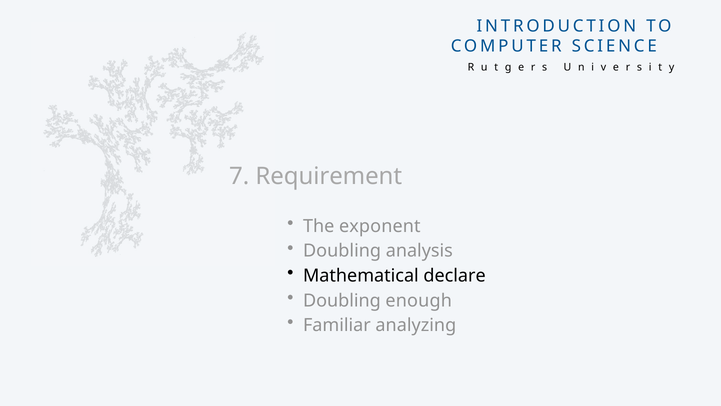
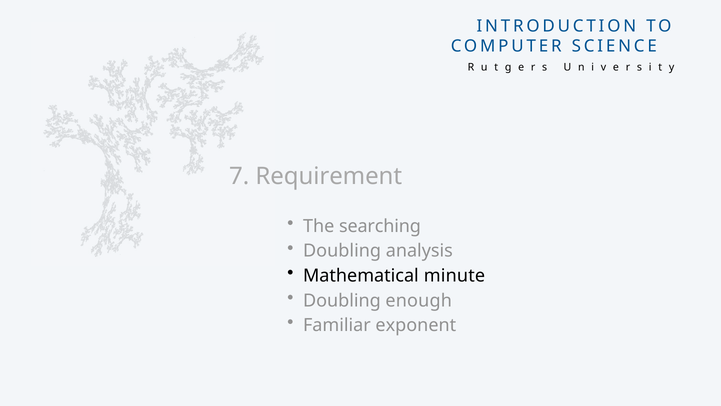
exponent: exponent -> searching
declare: declare -> minute
analyzing: analyzing -> exponent
